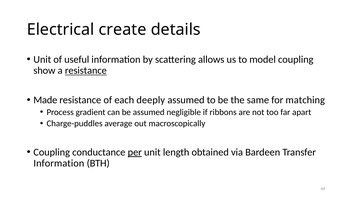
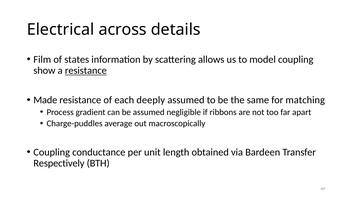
create: create -> across
Unit at (42, 59): Unit -> Film
useful: useful -> states
per underline: present -> none
Information at (59, 163): Information -> Respectively
